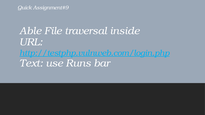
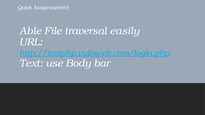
inside: inside -> easily
Runs: Runs -> Body
